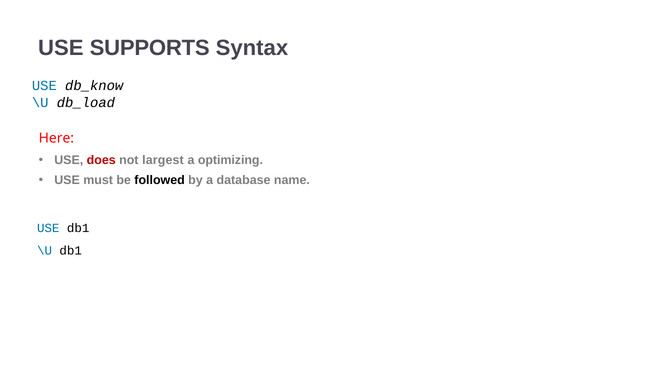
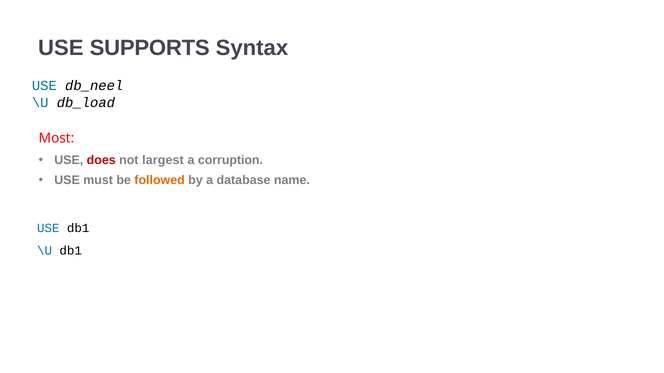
db_know: db_know -> db_neel
Here: Here -> Most
optimizing: optimizing -> corruption
followed colour: black -> orange
